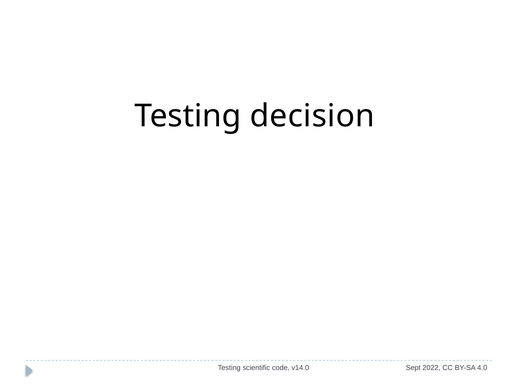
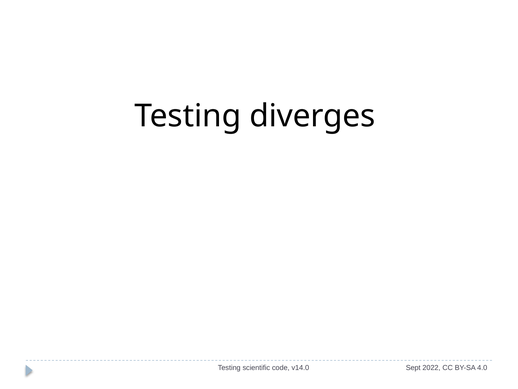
decision: decision -> diverges
